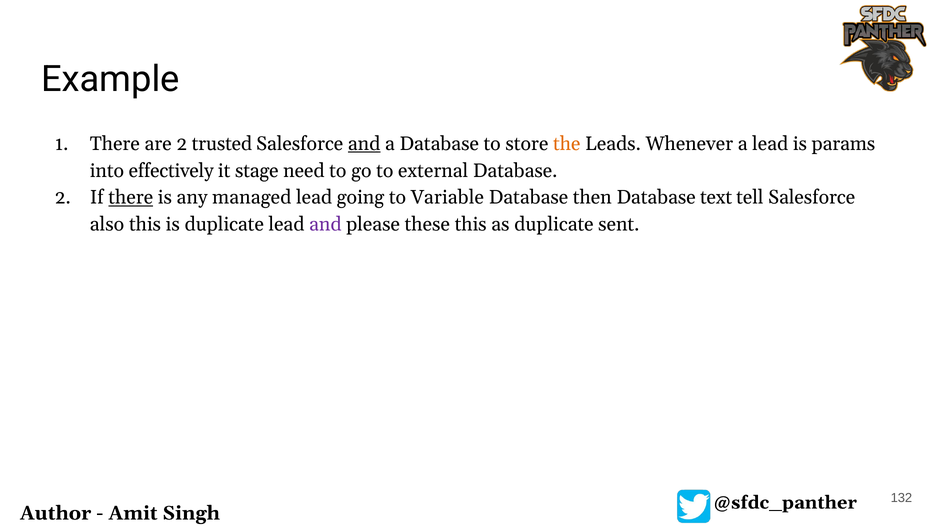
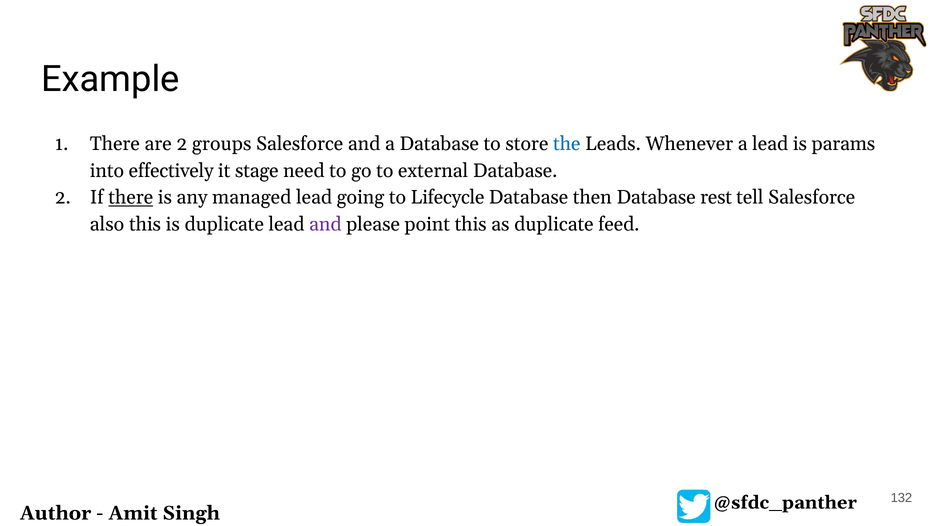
trusted: trusted -> groups
and at (364, 144) underline: present -> none
the colour: orange -> blue
Variable: Variable -> Lifecycle
text: text -> rest
these: these -> point
sent: sent -> feed
